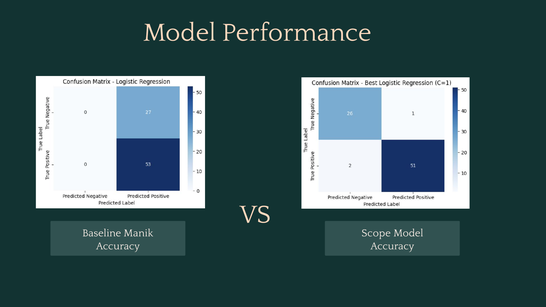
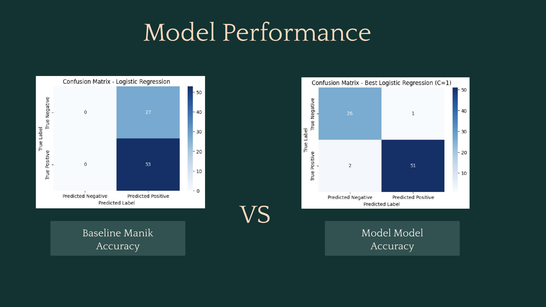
Scope at (376, 233): Scope -> Model
